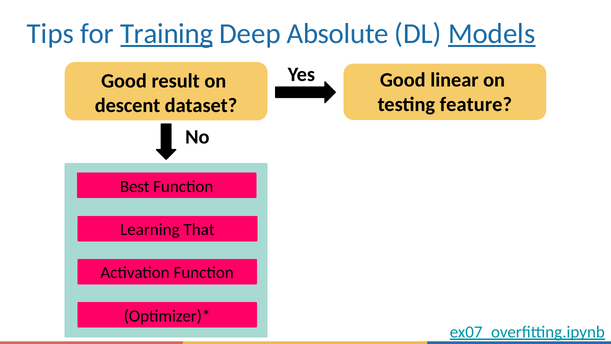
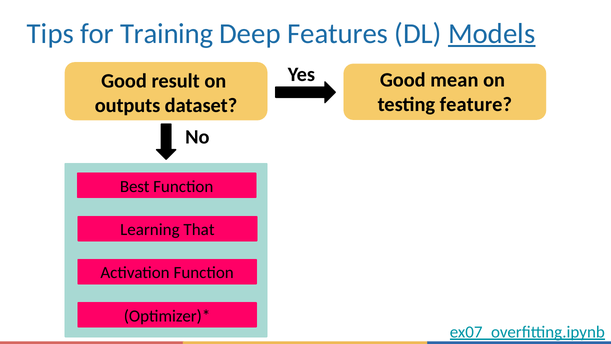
Training underline: present -> none
Absolute: Absolute -> Features
linear: linear -> mean
descent: descent -> outputs
